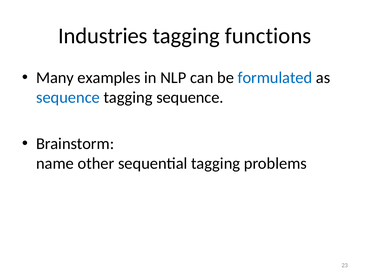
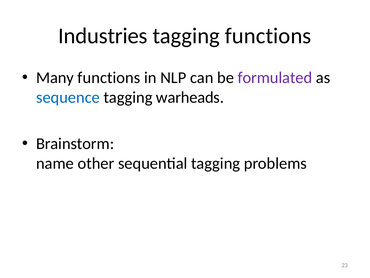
Many examples: examples -> functions
formulated colour: blue -> purple
tagging sequence: sequence -> warheads
